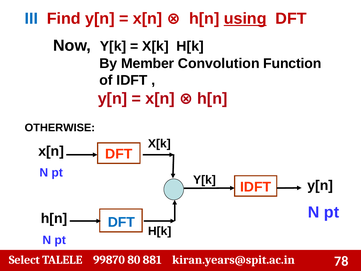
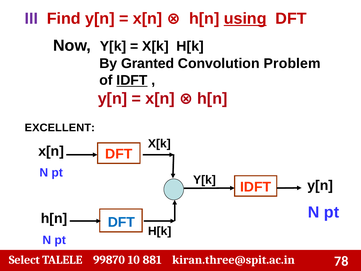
III colour: blue -> purple
Member: Member -> Granted
Function: Function -> Problem
IDFT at (132, 80) underline: none -> present
OTHERWISE: OTHERWISE -> EXCELLENT
80: 80 -> 10
kiran.years@spit.ac.in: kiran.years@spit.ac.in -> kiran.three@spit.ac.in
